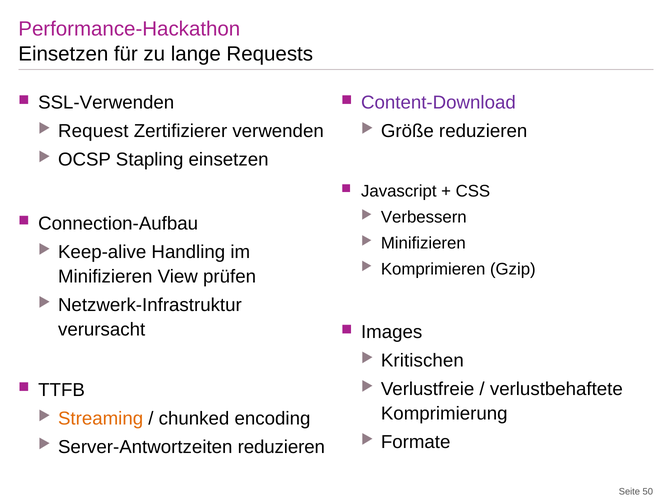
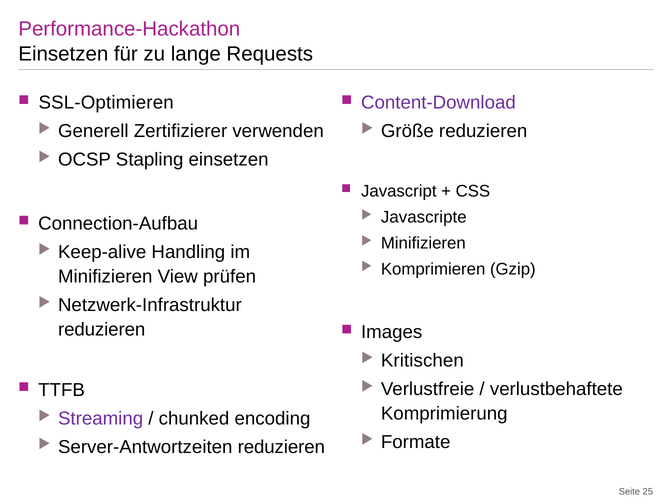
SSL-Verwenden: SSL-Verwenden -> SSL-Optimieren
Request: Request -> Generell
Verbessern: Verbessern -> Javascripte
verursacht at (102, 330): verursacht -> reduzieren
Streaming colour: orange -> purple
50: 50 -> 25
